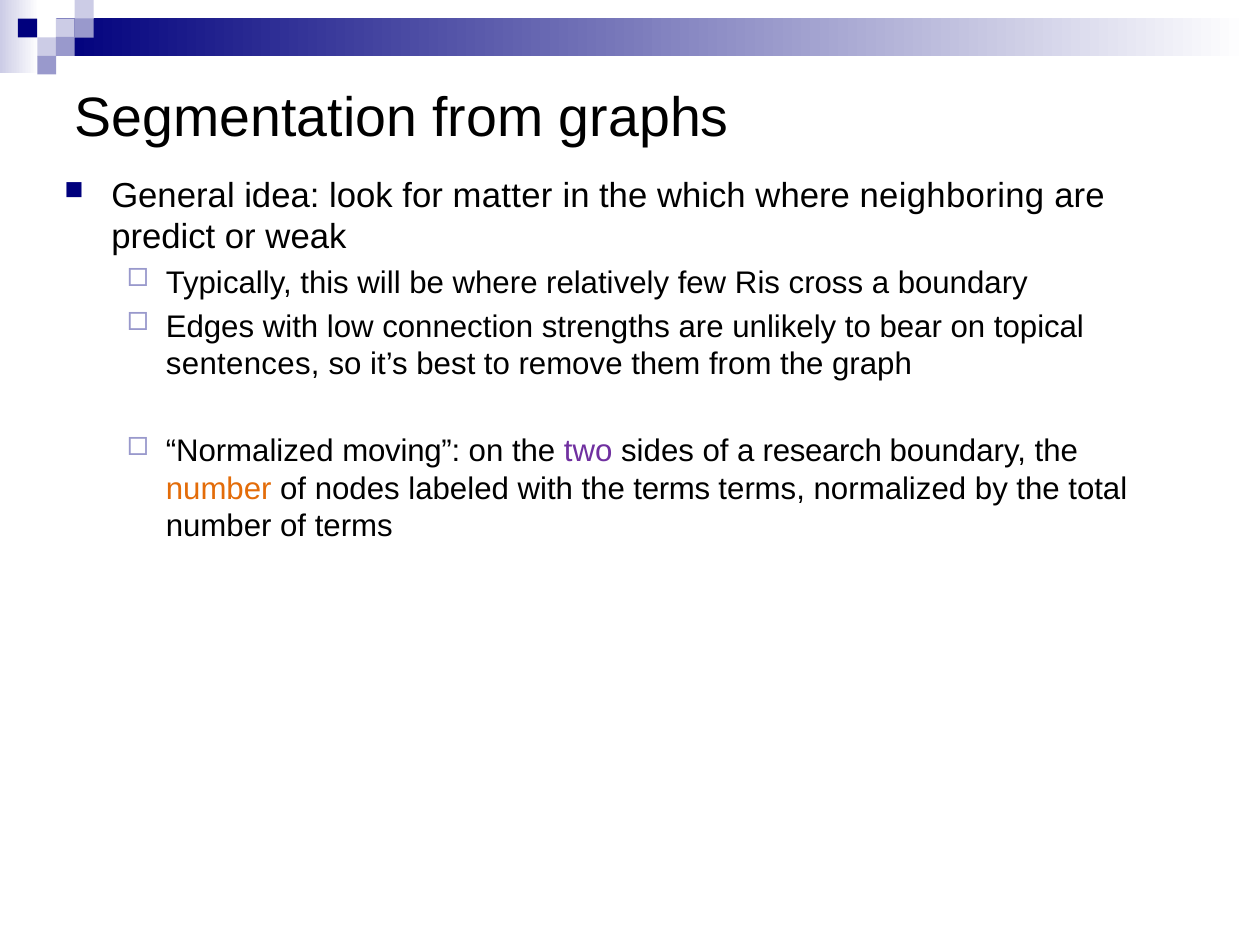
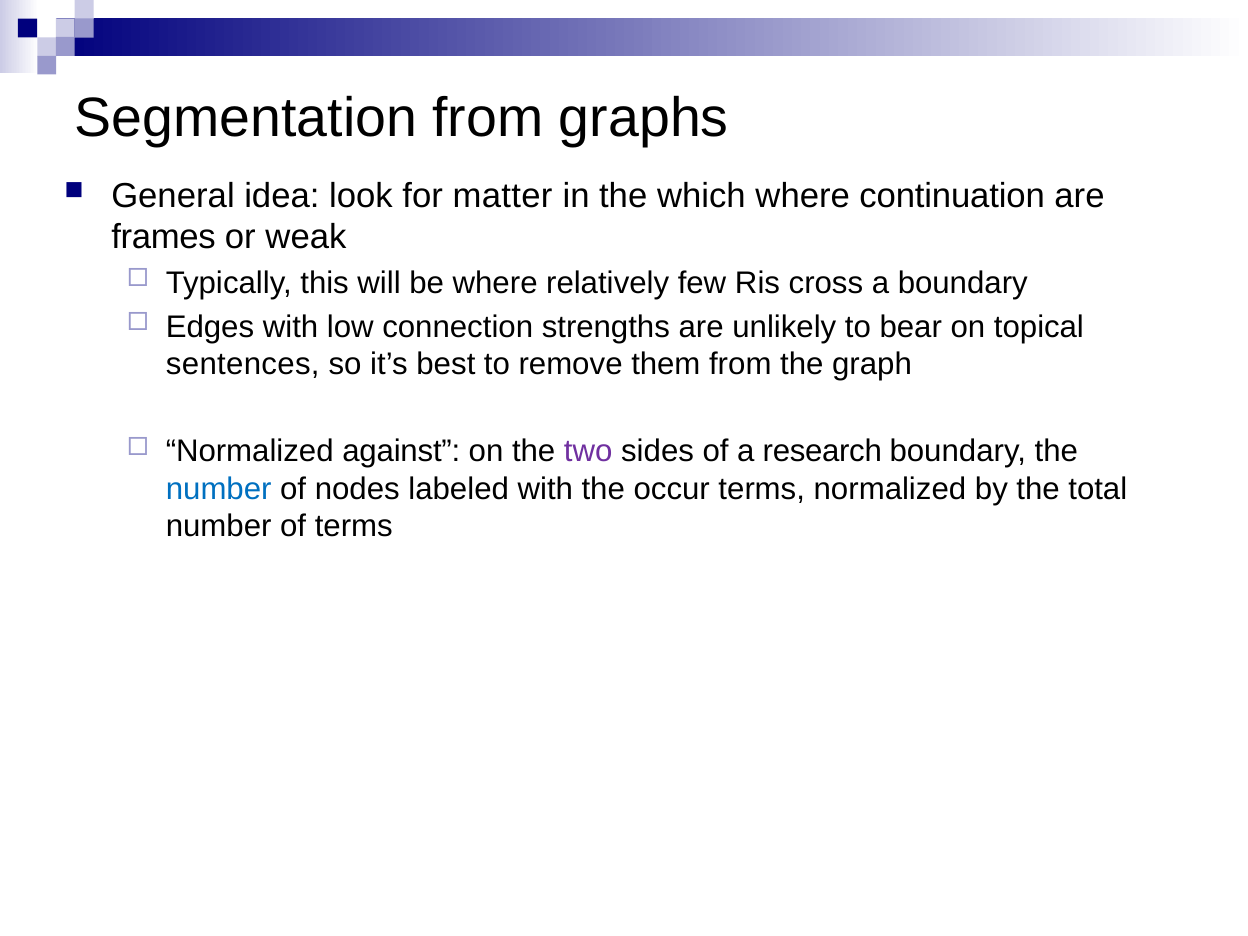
neighboring: neighboring -> continuation
predict: predict -> frames
moving: moving -> against
number at (219, 489) colour: orange -> blue
the terms: terms -> occur
